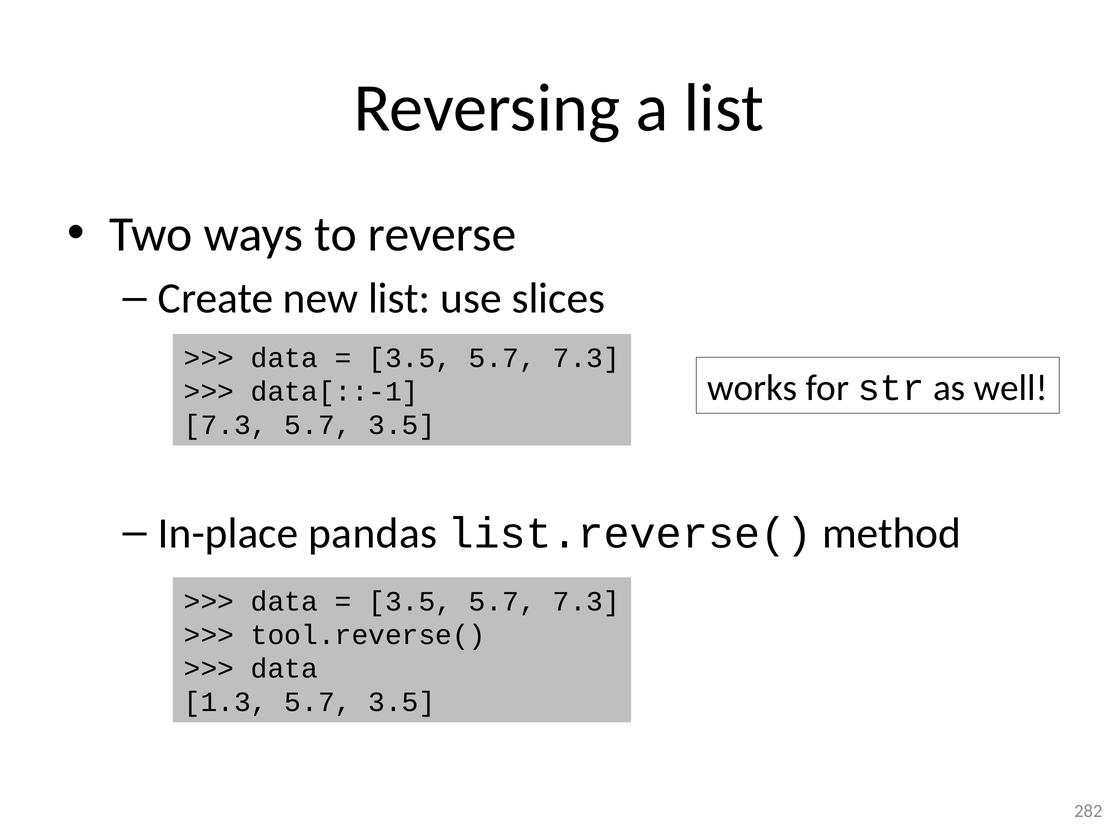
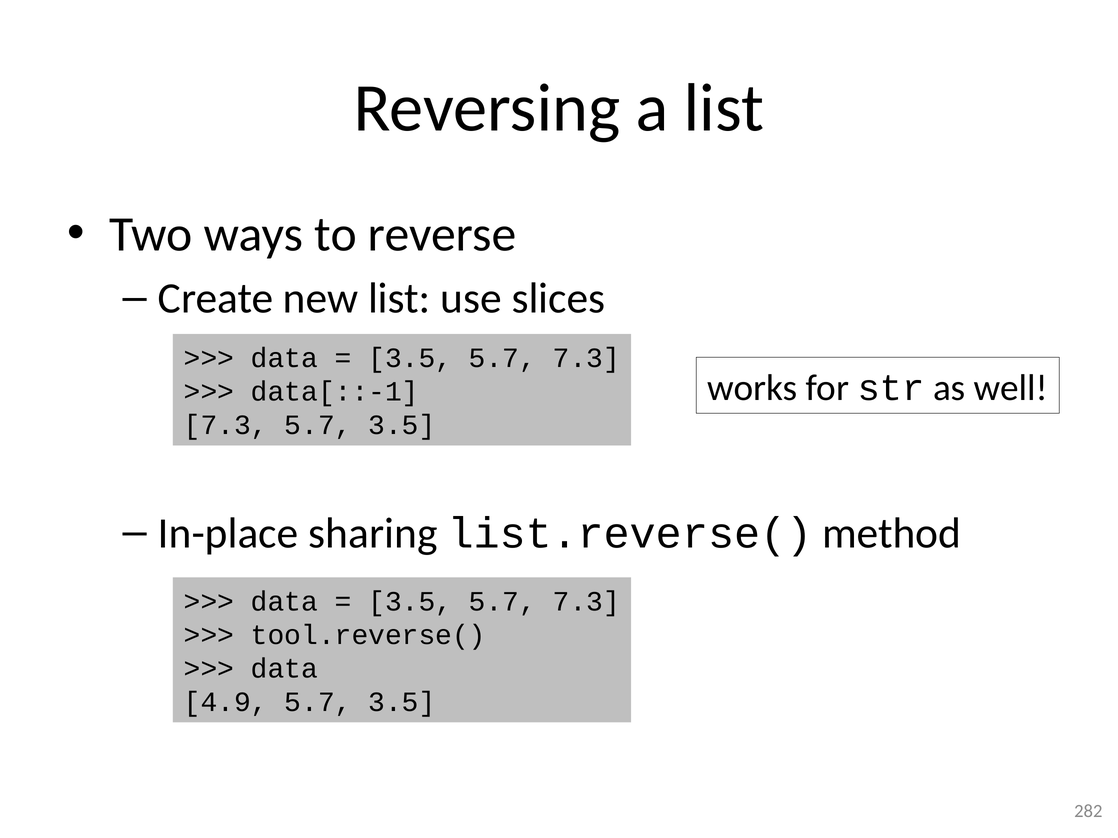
pandas: pandas -> sharing
1.3: 1.3 -> 4.9
